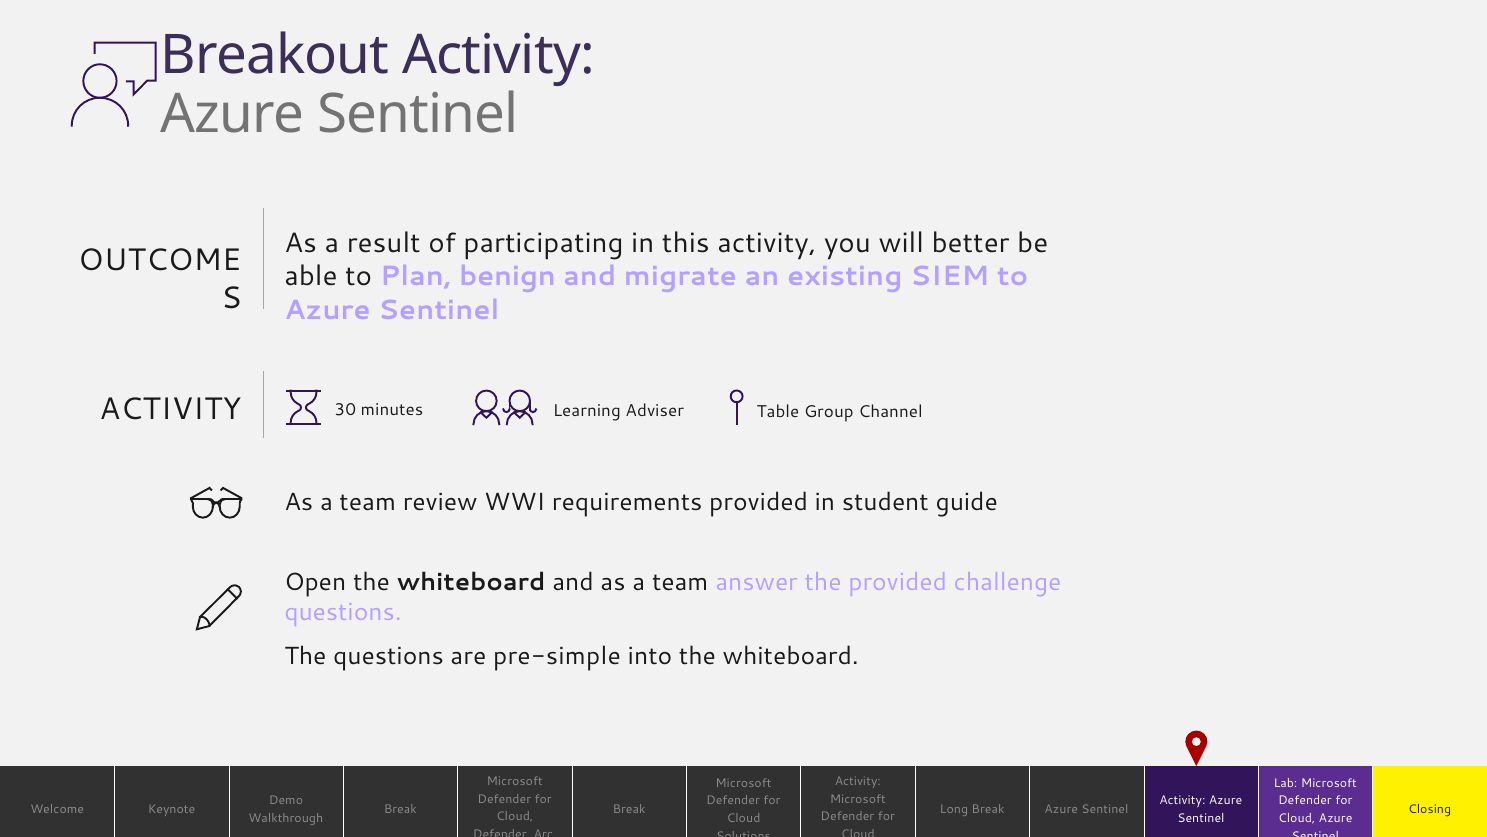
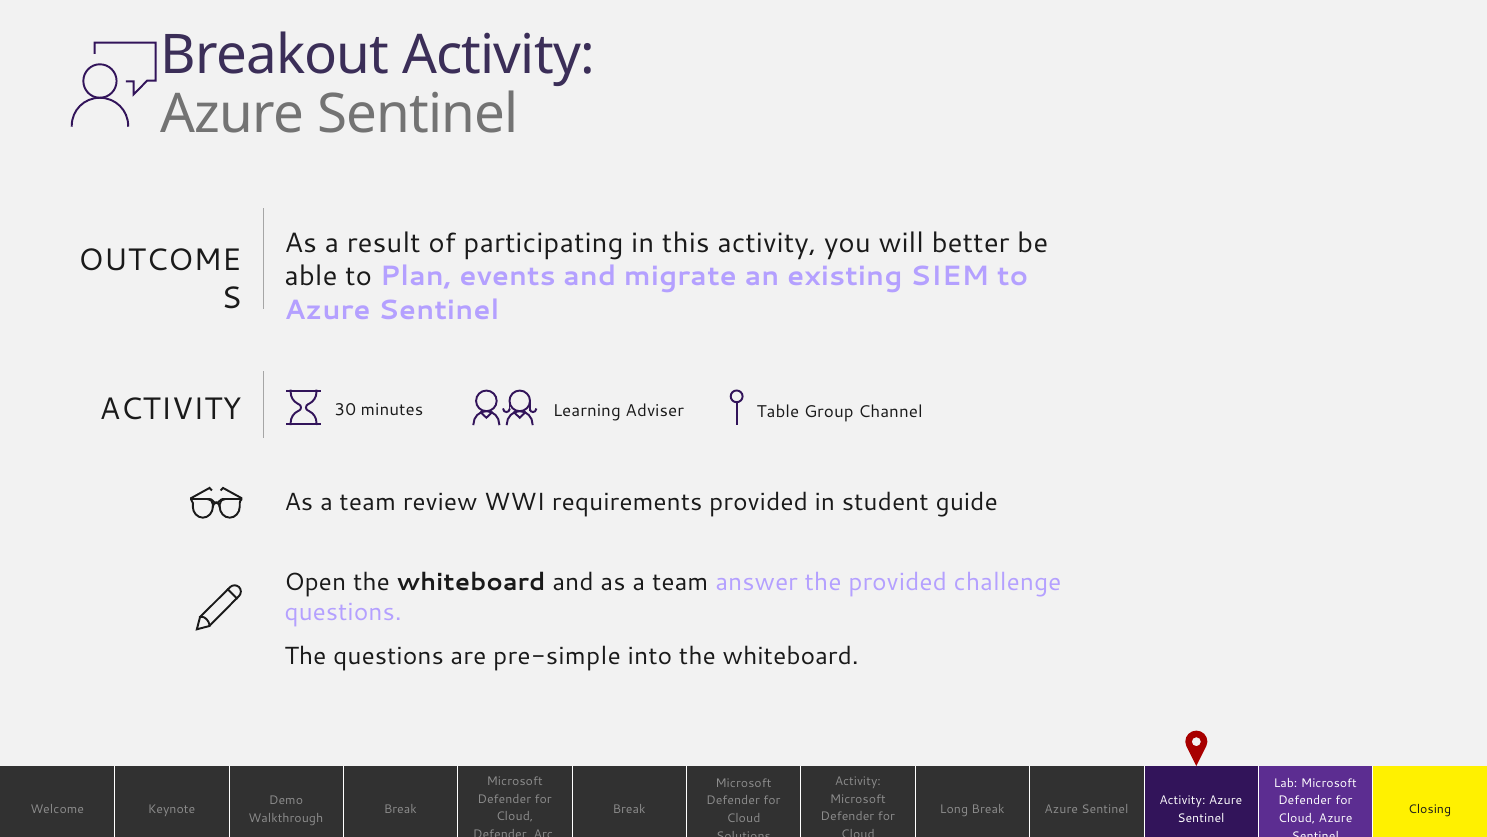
benign: benign -> events
